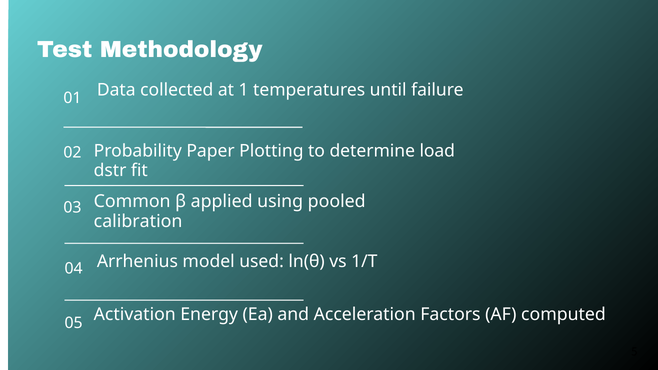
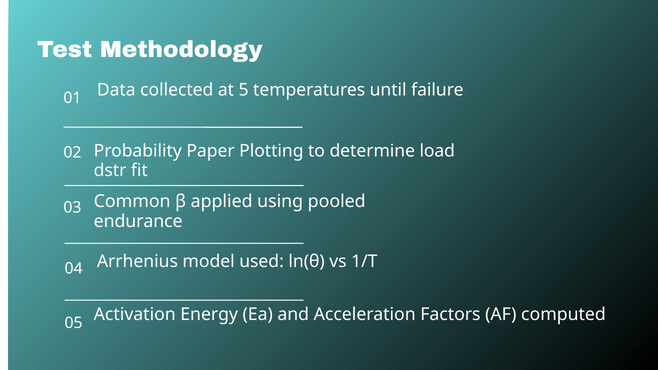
at 1: 1 -> 5
calibration: calibration -> endurance
